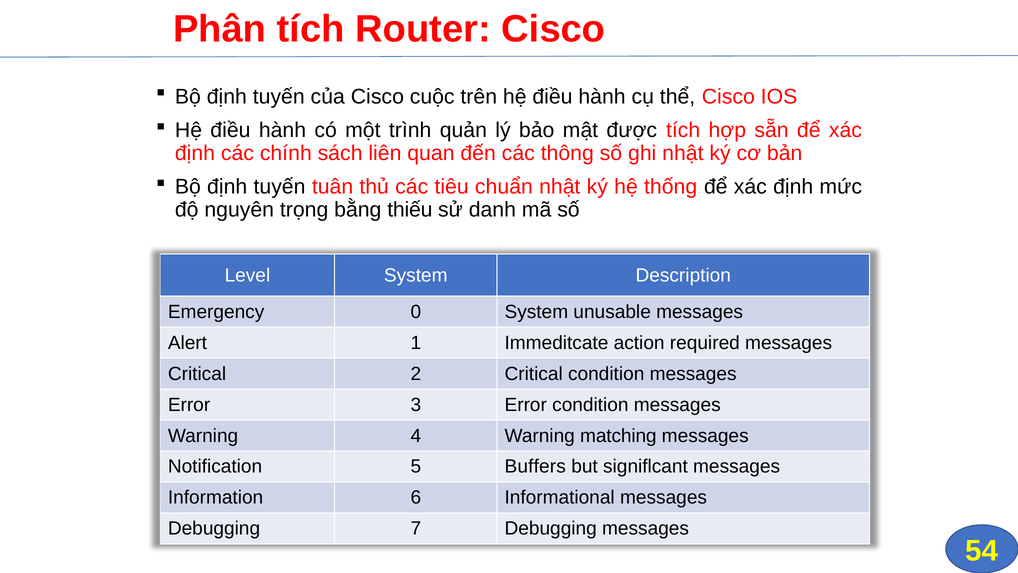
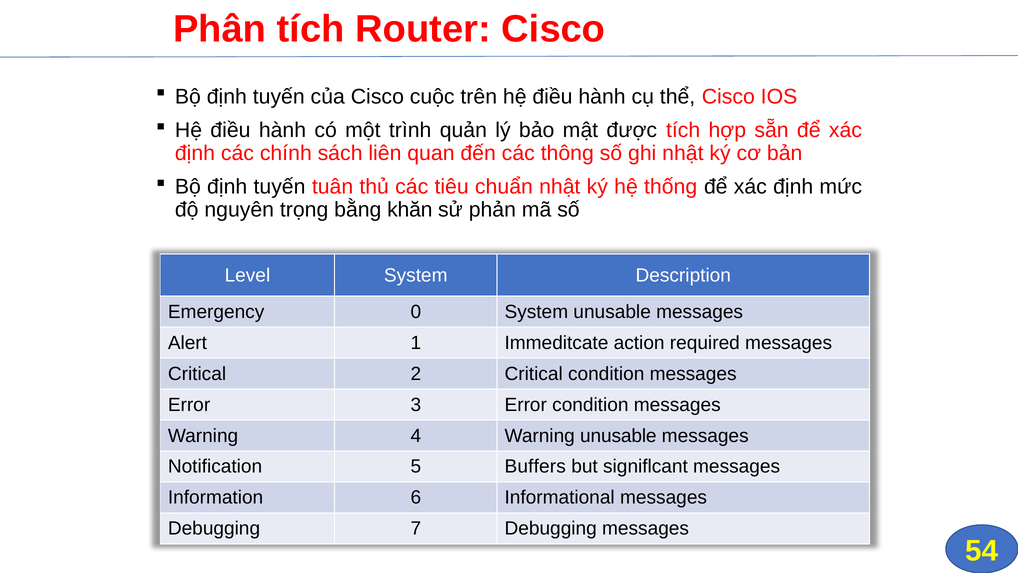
thiếu: thiếu -> khăn
danh: danh -> phản
Warning matching: matching -> unusable
